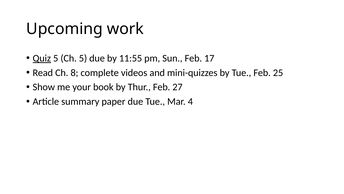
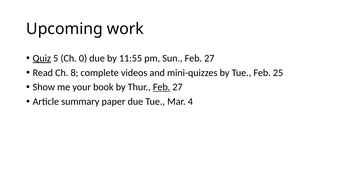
Ch 5: 5 -> 0
Sun Feb 17: 17 -> 27
Feb at (162, 87) underline: none -> present
